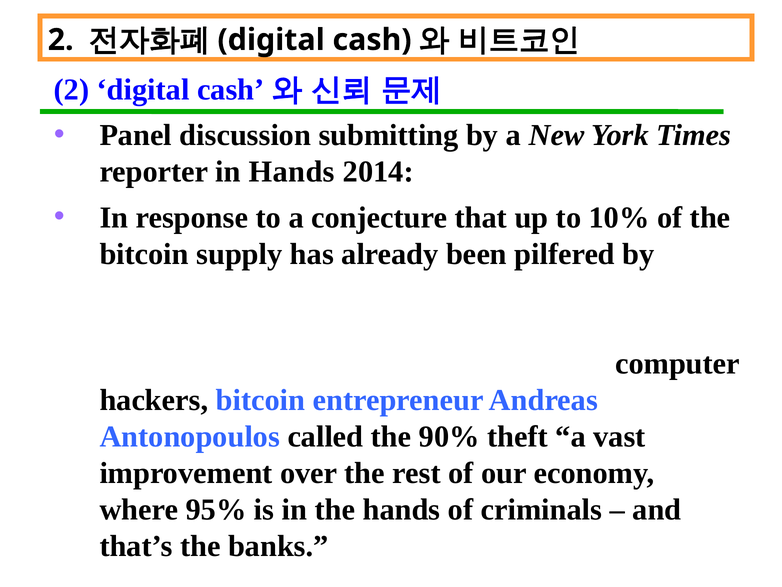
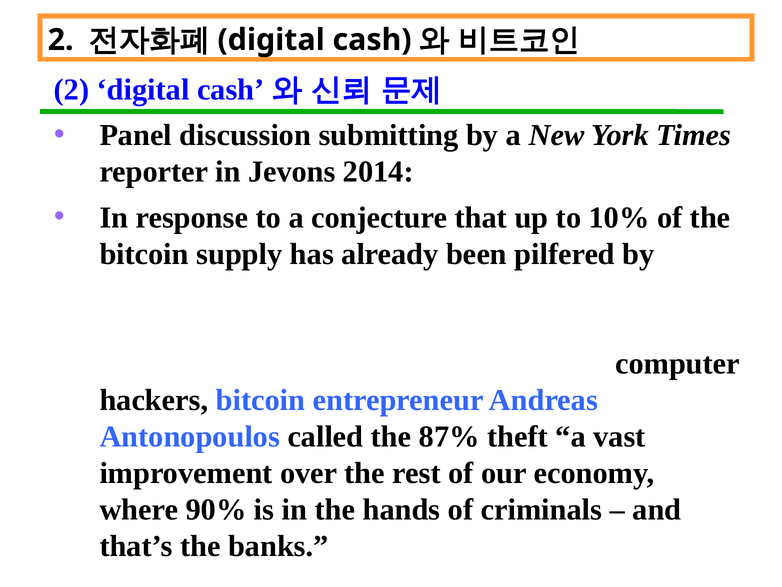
in Hands: Hands -> Jevons
90%: 90% -> 87%
95%: 95% -> 90%
